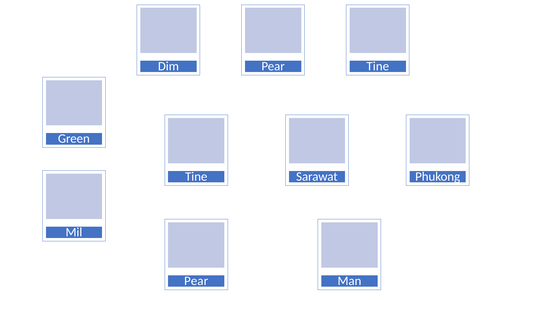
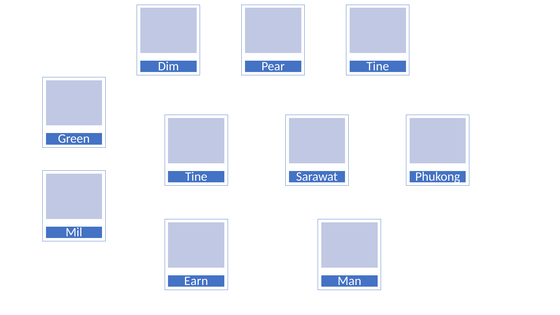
Pear at (196, 281): Pear -> Earn
